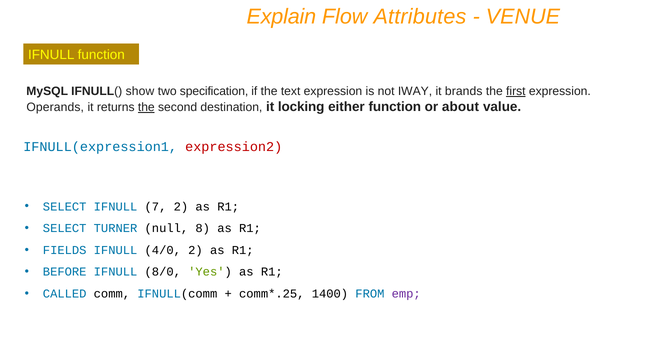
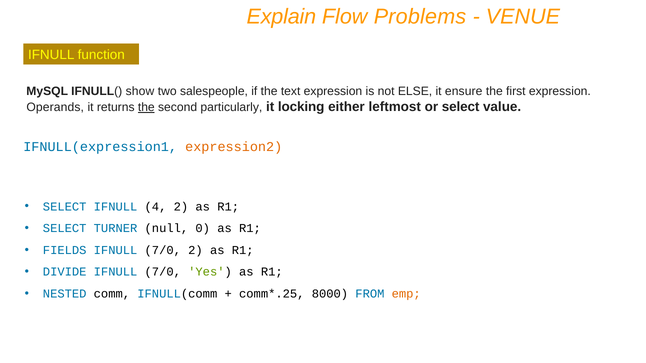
Attributes: Attributes -> Problems
specification: specification -> salespeople
IWAY: IWAY -> ELSE
brands: brands -> ensure
first underline: present -> none
destination: destination -> particularly
either function: function -> leftmost
or about: about -> select
expression2 colour: red -> orange
7: 7 -> 4
8: 8 -> 0
4/0 at (163, 250): 4/0 -> 7/0
BEFORE: BEFORE -> DIVIDE
8/0 at (163, 272): 8/0 -> 7/0
CALLED: CALLED -> NESTED
1400: 1400 -> 8000
emp colour: purple -> orange
